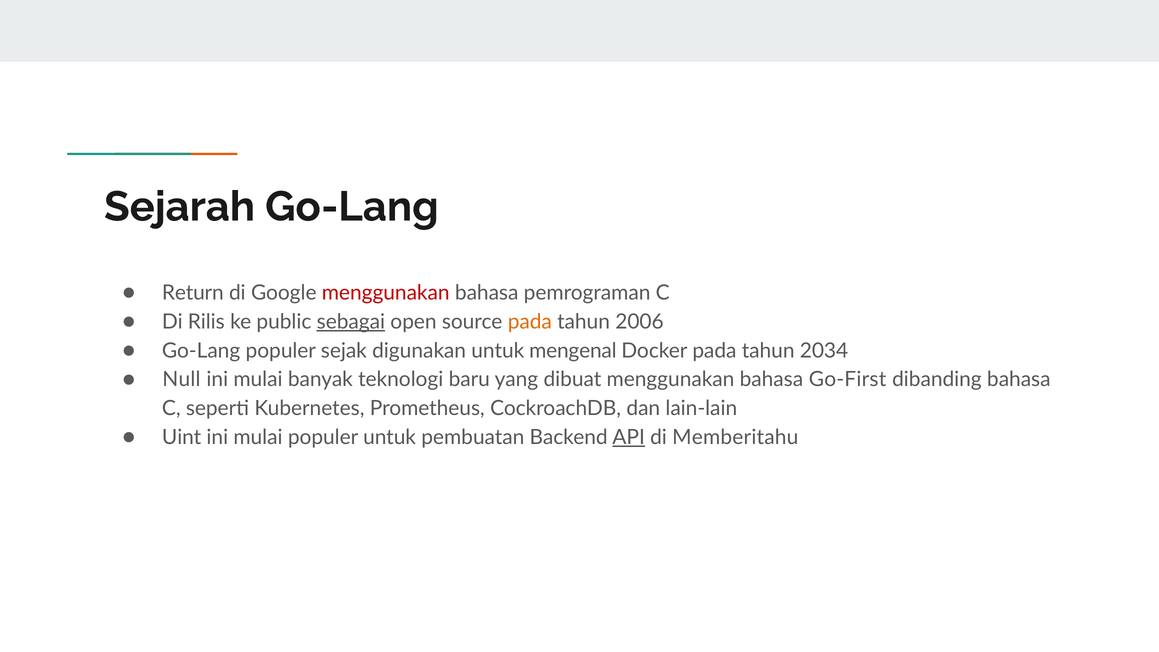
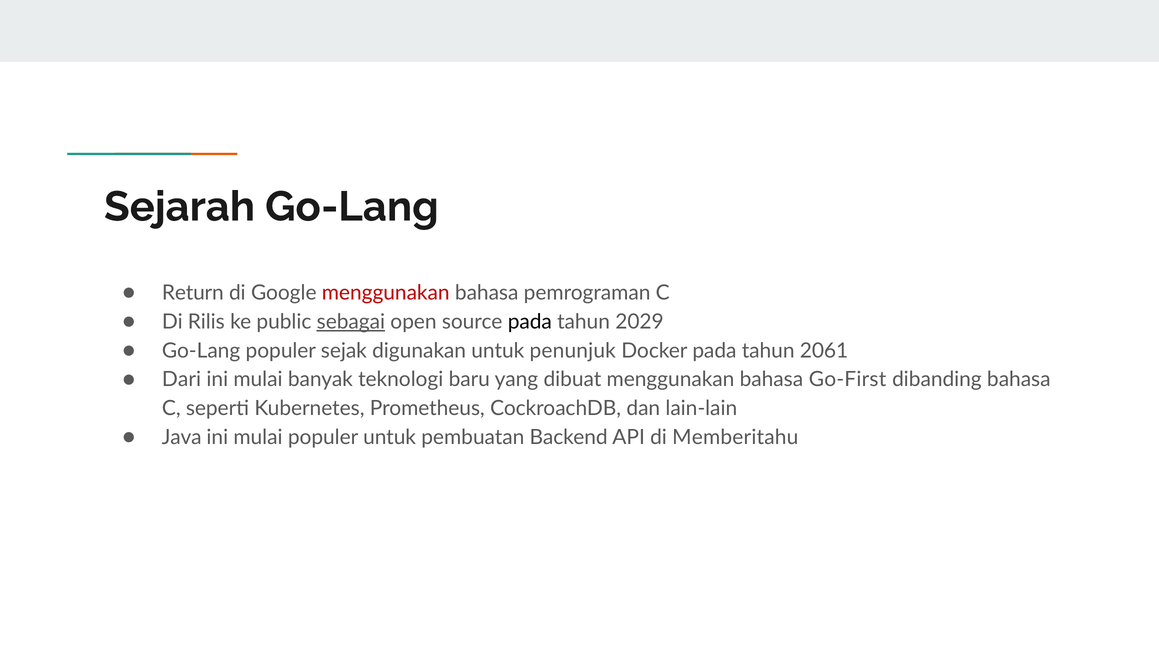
pada at (530, 322) colour: orange -> black
2006: 2006 -> 2029
mengenal: mengenal -> penunjuk
2034: 2034 -> 2061
Null: Null -> Dari
Uint: Uint -> Java
API underline: present -> none
